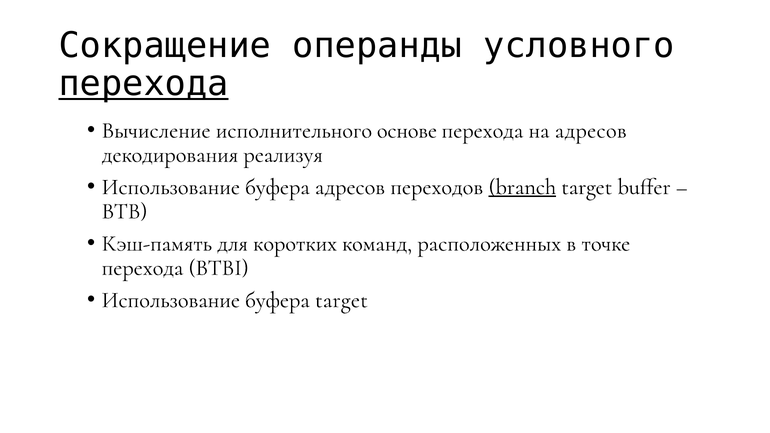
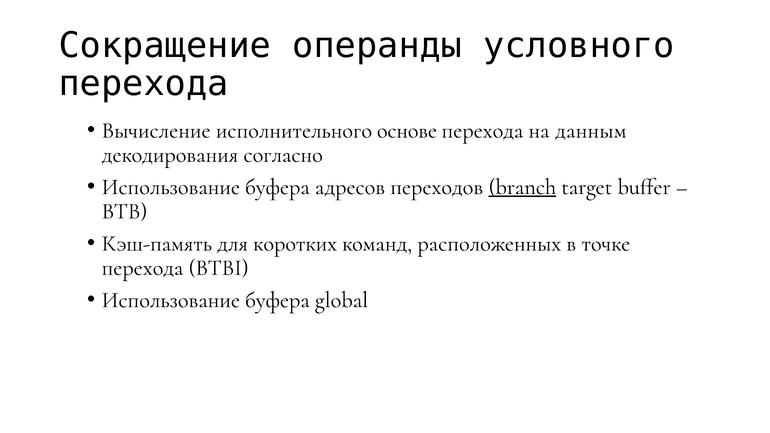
перехода at (144, 84) underline: present -> none
на адресов: адресов -> данным
реализуя: реализуя -> согласно
буфера target: target -> global
